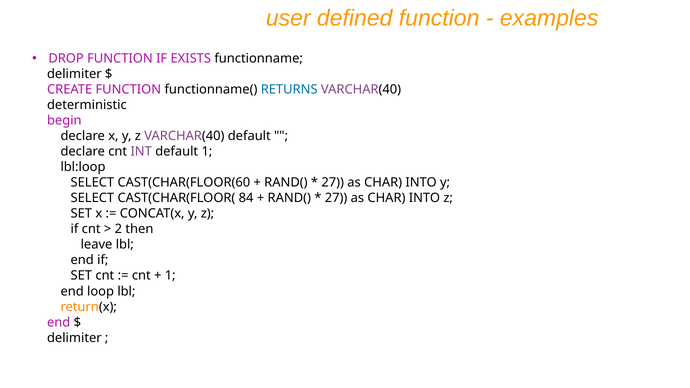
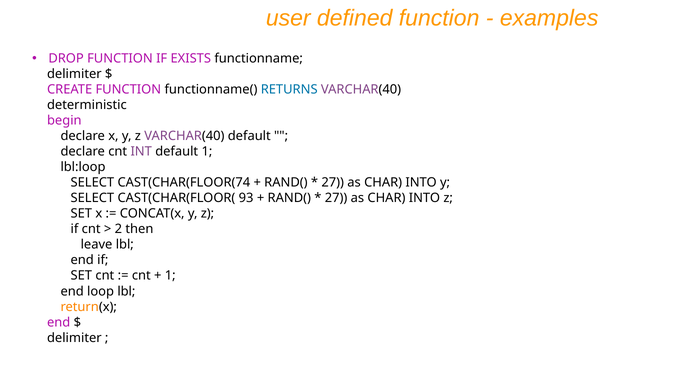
CAST(CHAR(FLOOR(60: CAST(CHAR(FLOOR(60 -> CAST(CHAR(FLOOR(74
84: 84 -> 93
